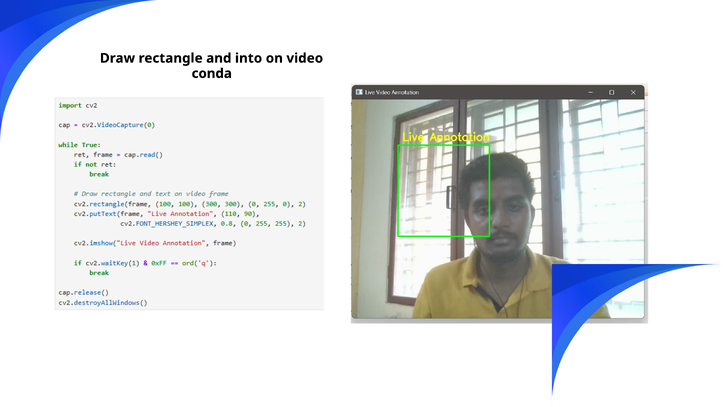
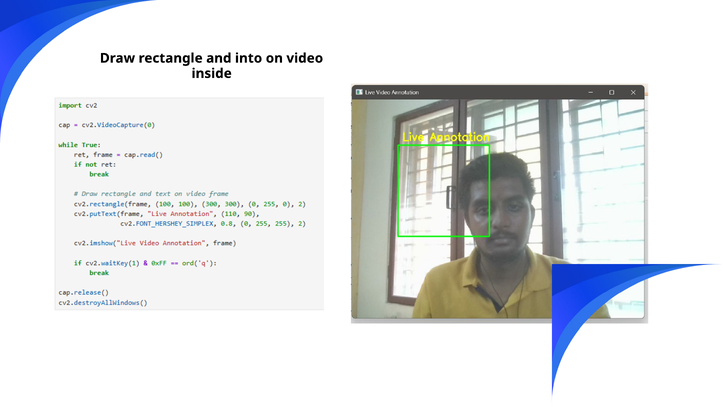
conda: conda -> inside
